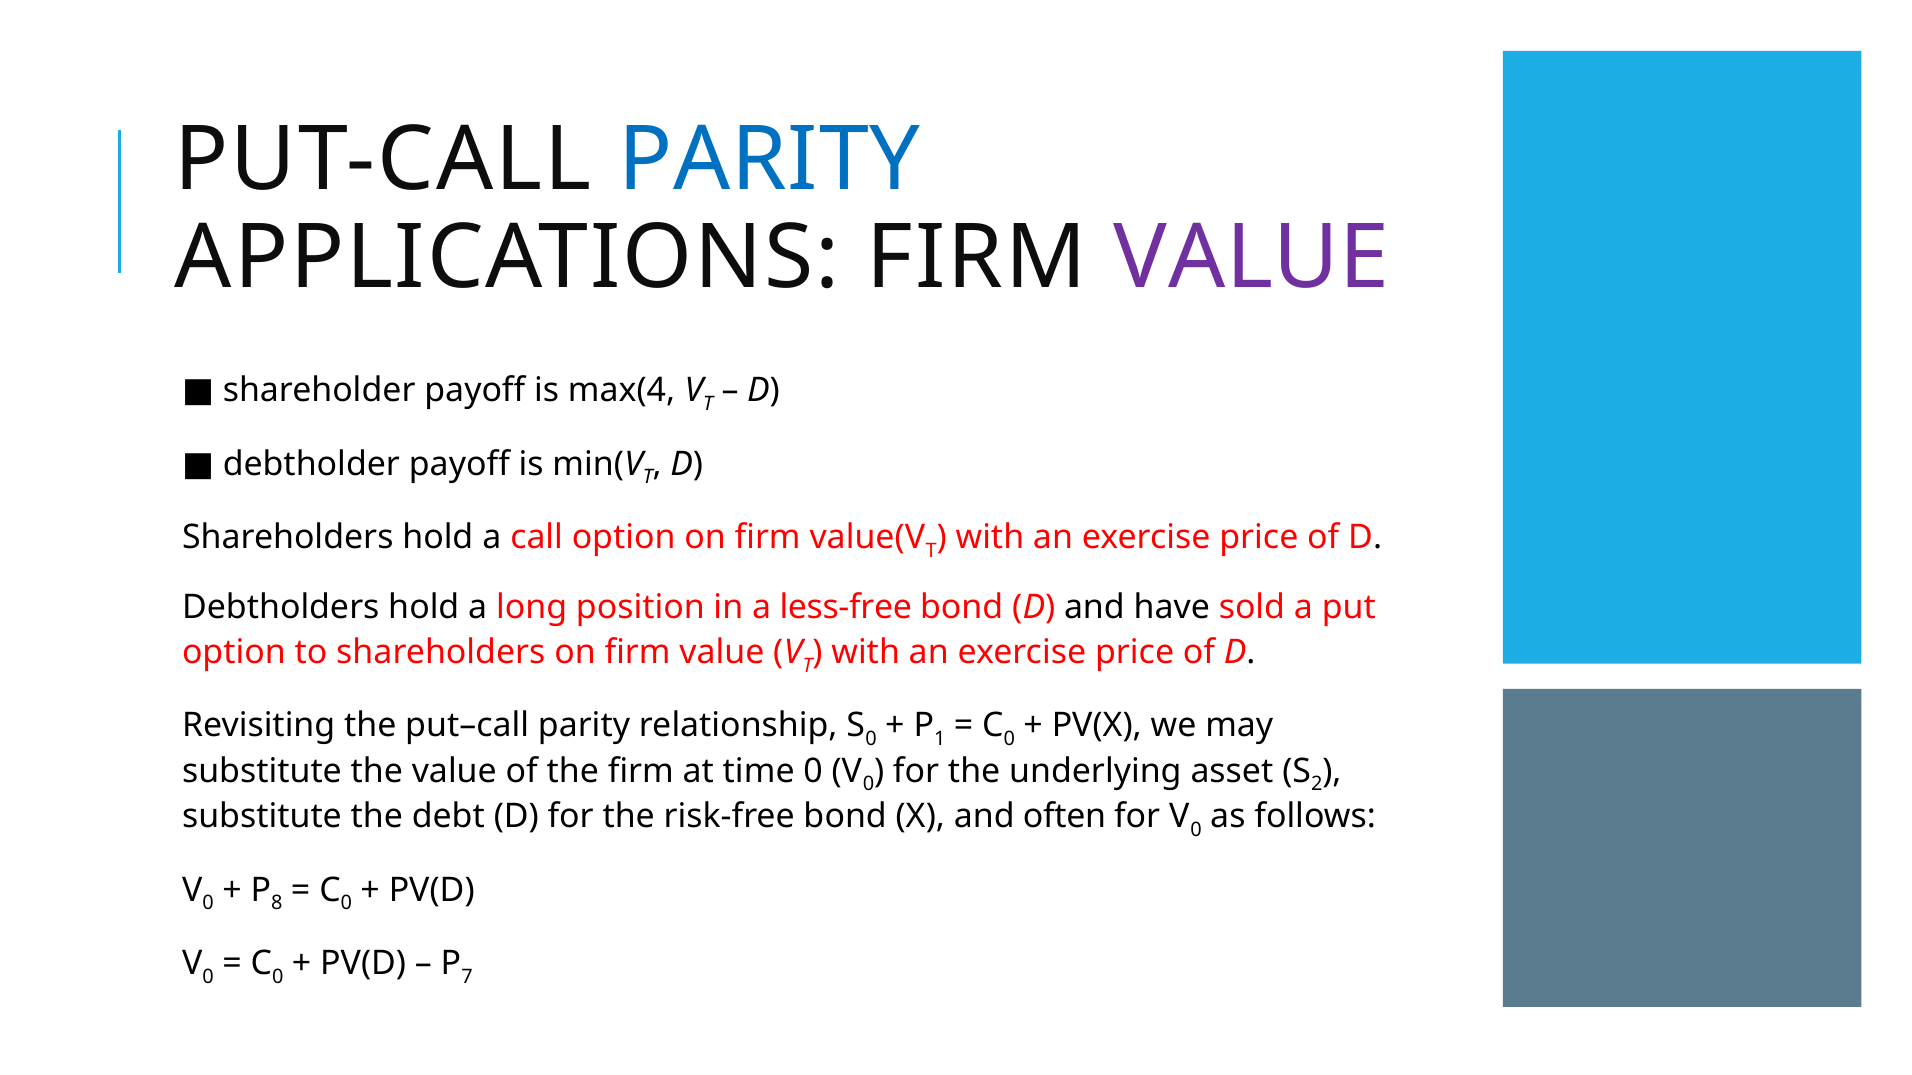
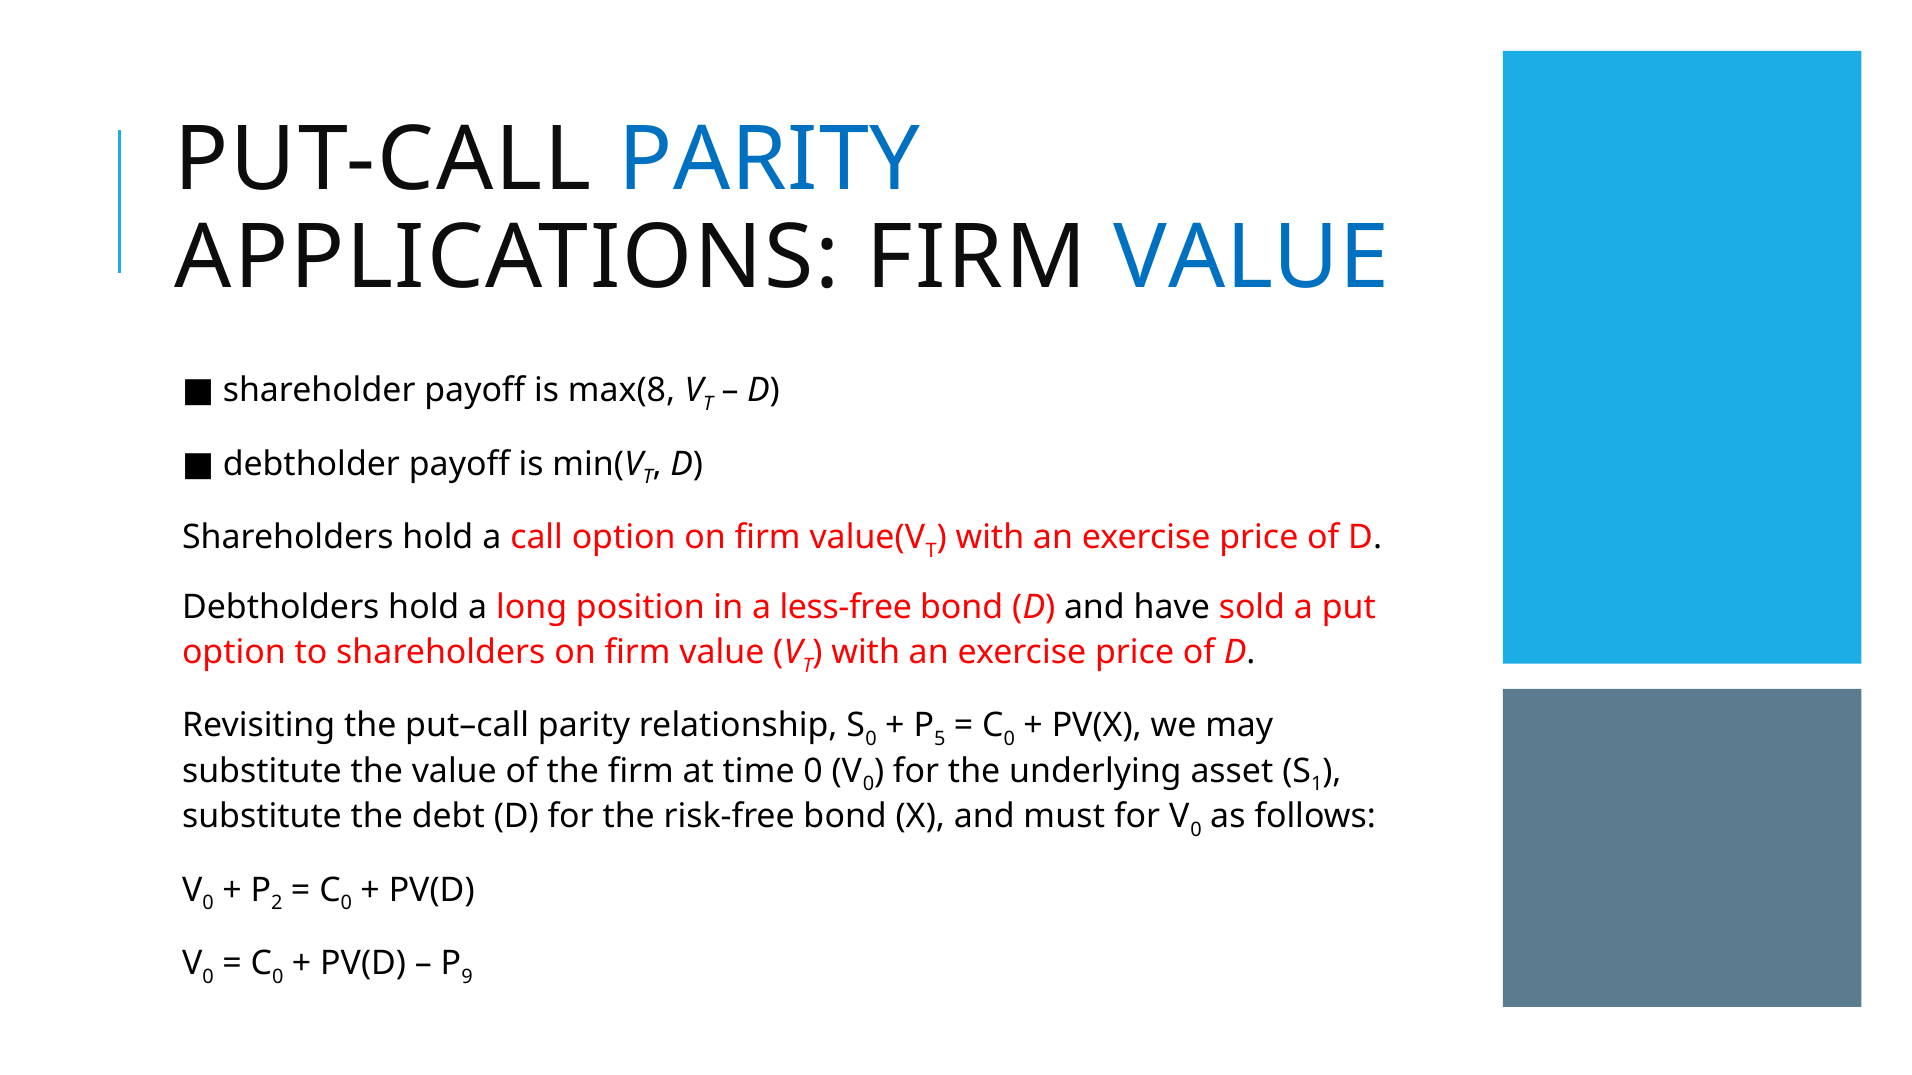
VALUE at (1252, 258) colour: purple -> blue
max(4: max(4 -> max(8
1: 1 -> 5
2: 2 -> 1
often: often -> must
8: 8 -> 2
7: 7 -> 9
